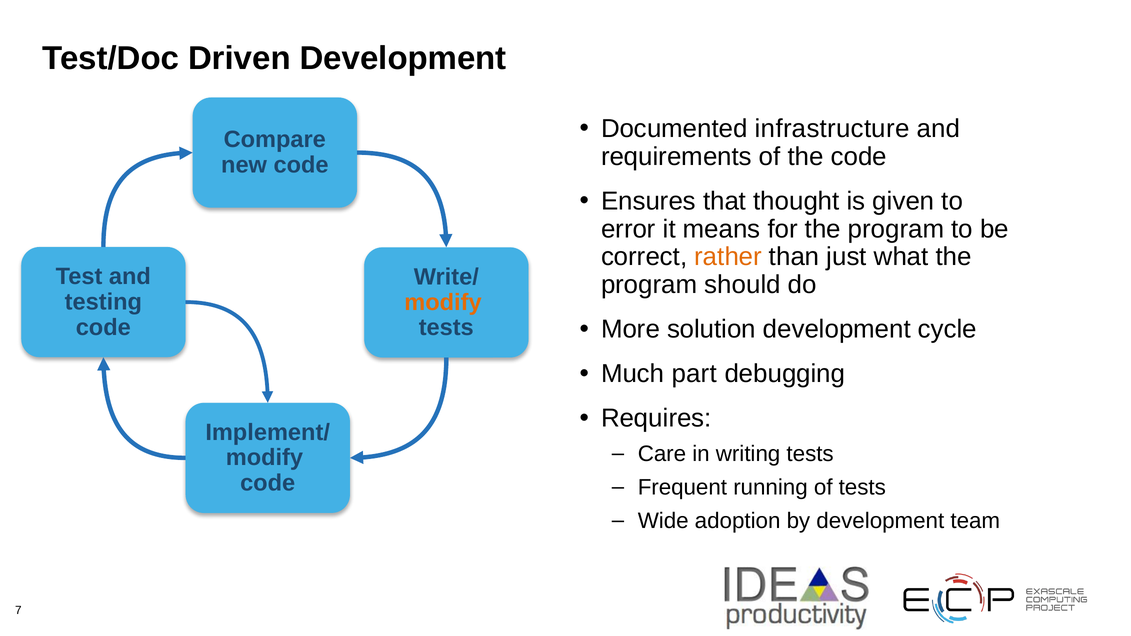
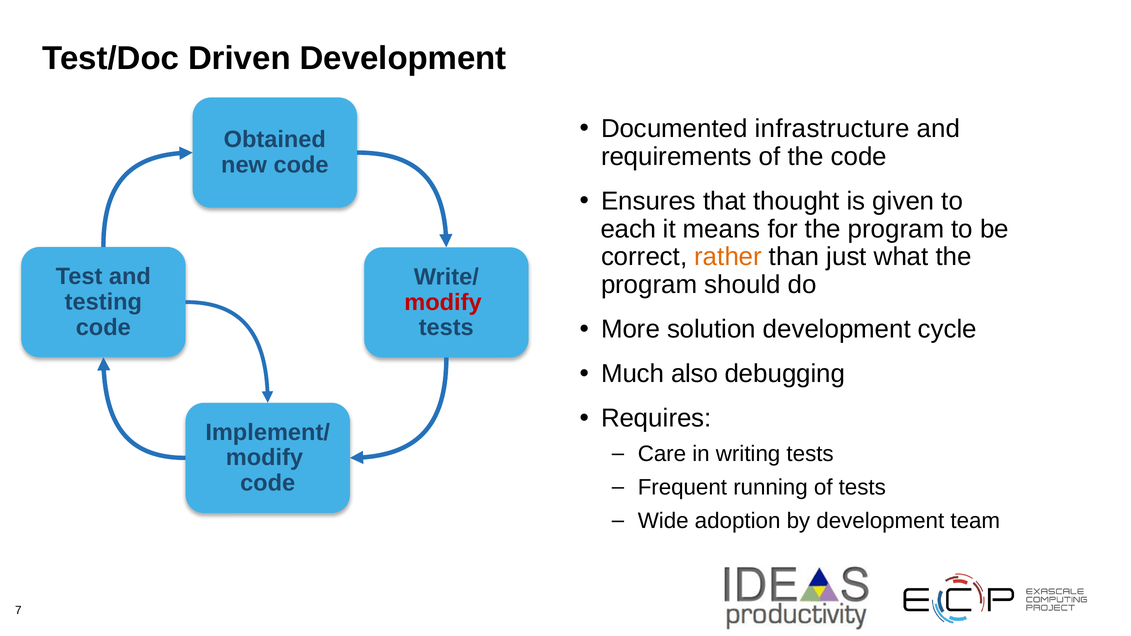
Compare: Compare -> Obtained
error: error -> each
modify at (443, 302) colour: orange -> red
part: part -> also
